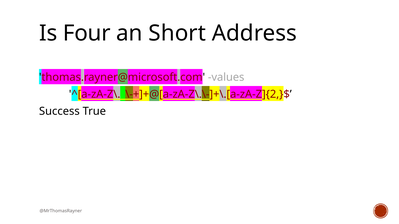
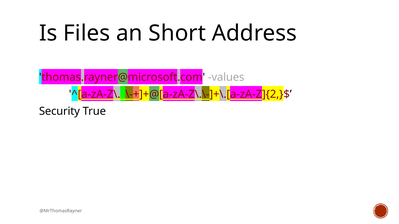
Four: Four -> Files
Success: Success -> Security
